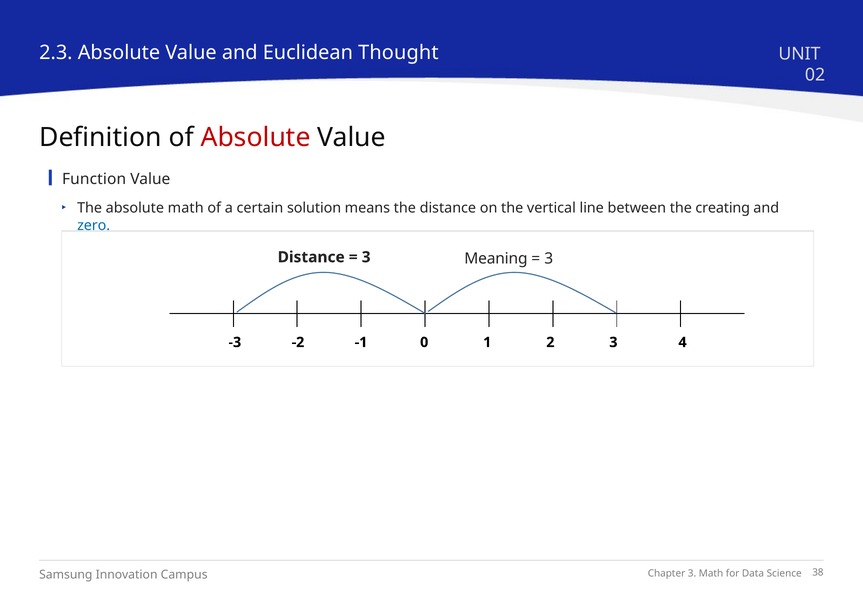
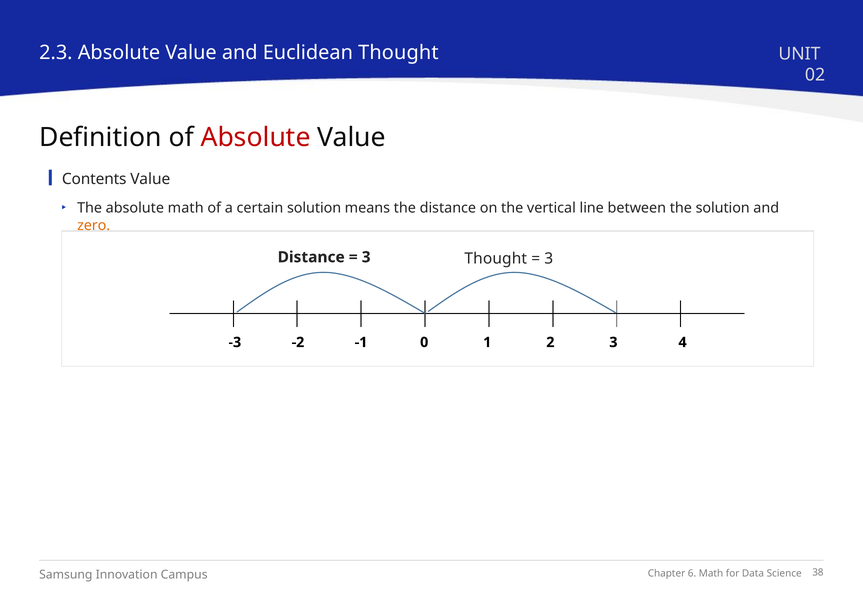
Function: Function -> Contents
the creating: creating -> solution
zero colour: blue -> orange
3 Meaning: Meaning -> Thought
3 at (692, 573): 3 -> 6
